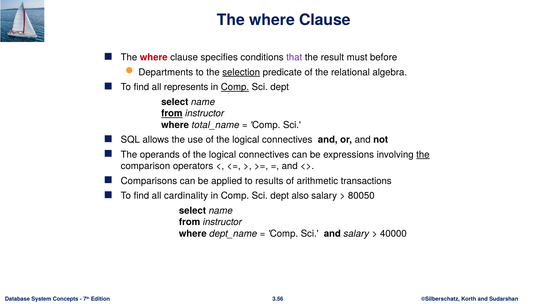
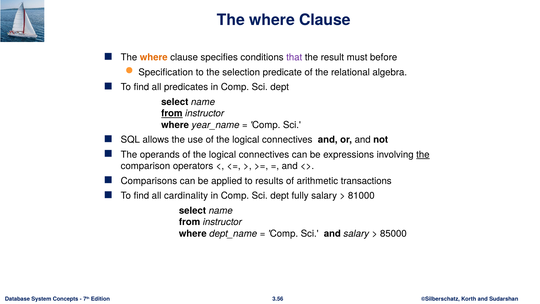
where at (154, 57) colour: red -> orange
Departments: Departments -> Specification
selection underline: present -> none
represents: represents -> predicates
Comp at (235, 87) underline: present -> none
total_name: total_name -> year_name
also: also -> fully
80050: 80050 -> 81000
40000: 40000 -> 85000
